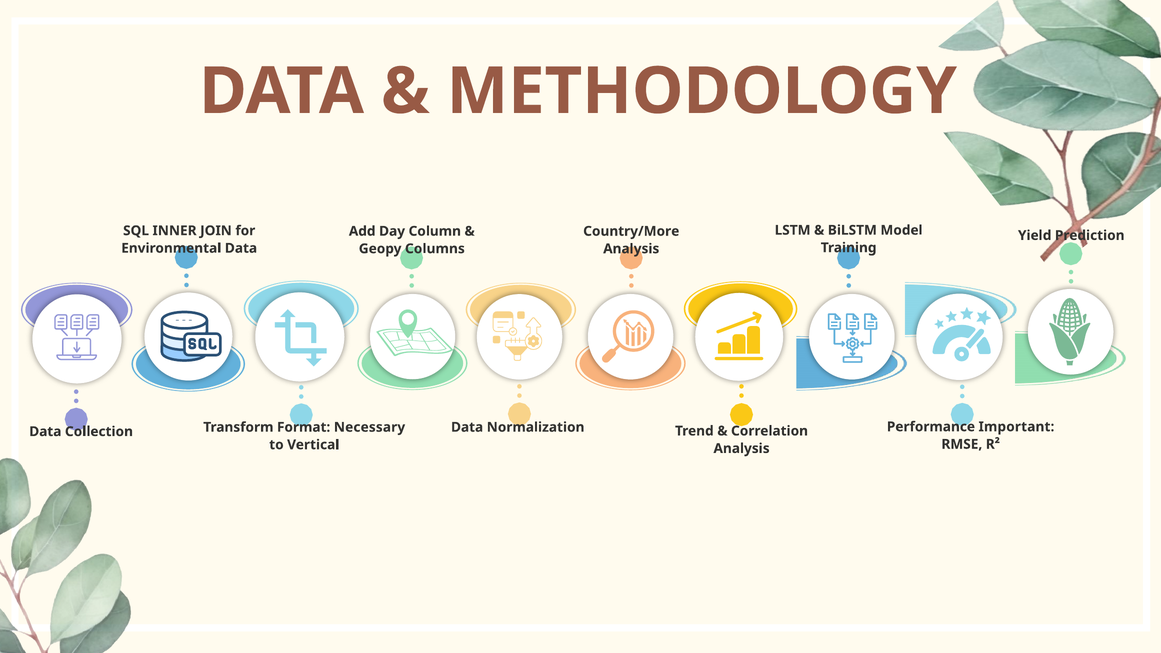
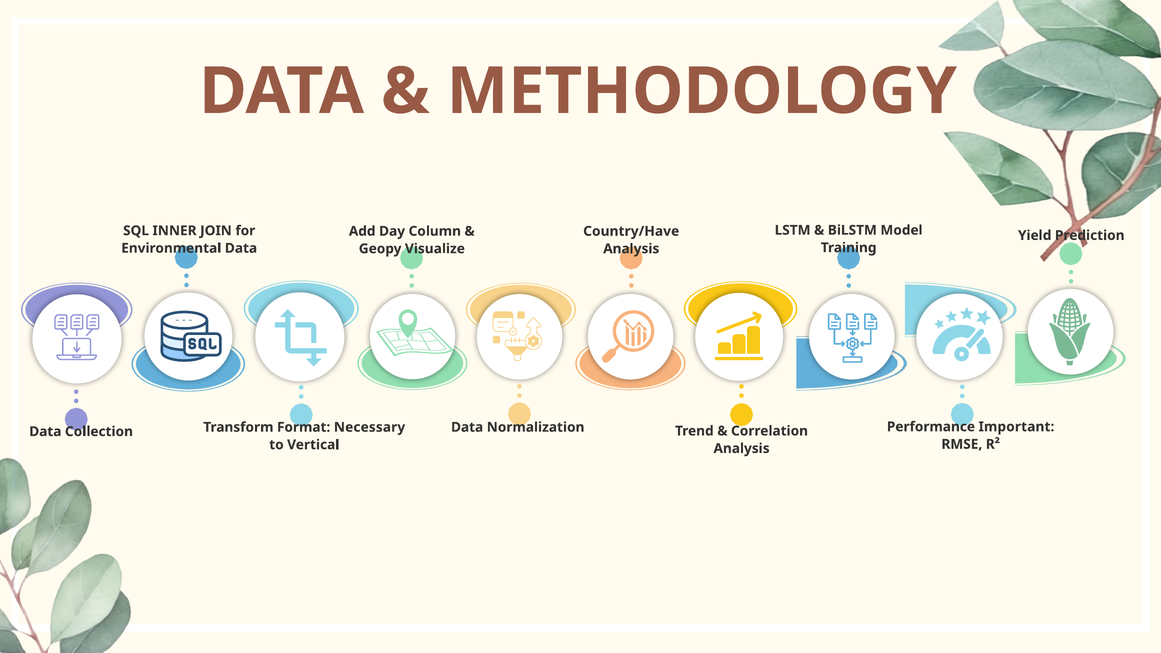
Country/More: Country/More -> Country/Have
Columns: Columns -> Visualize
